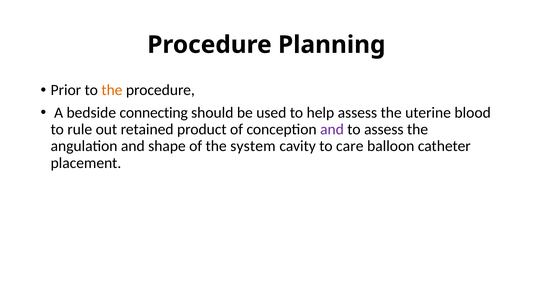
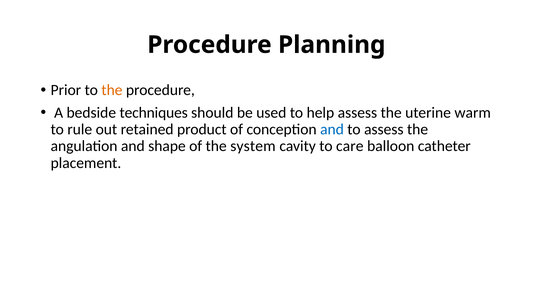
connecting: connecting -> techniques
blood: blood -> warm
and at (332, 129) colour: purple -> blue
